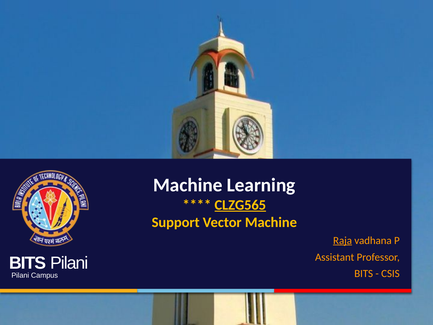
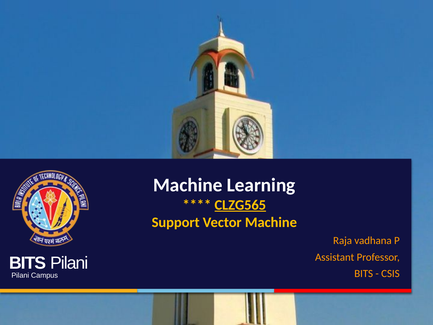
Raja underline: present -> none
